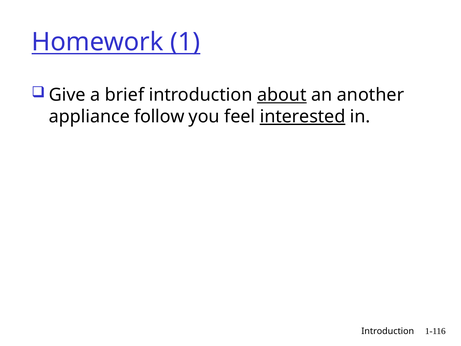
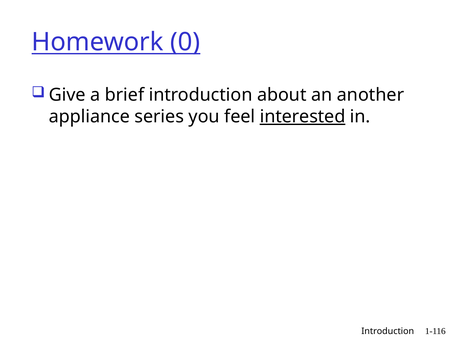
1: 1 -> 0
about underline: present -> none
follow: follow -> series
